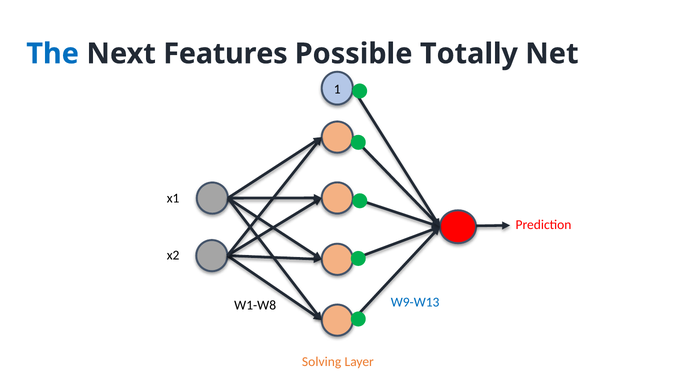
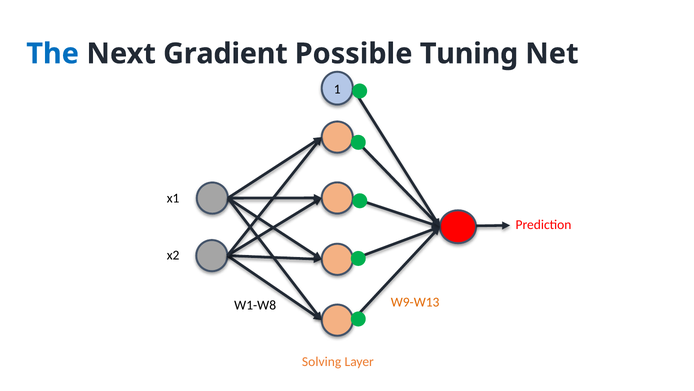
Features: Features -> Gradient
Totally: Totally -> Tuning
W9-W13 colour: blue -> orange
